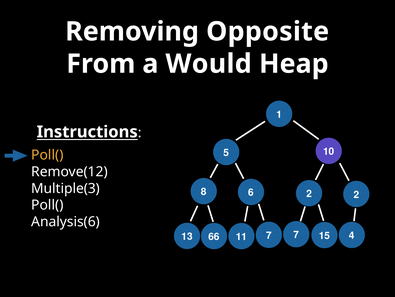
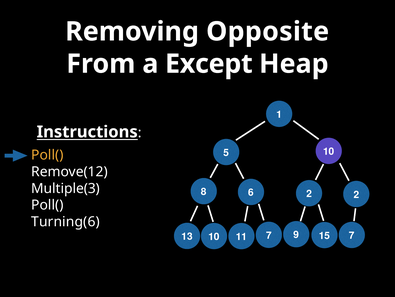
Would: Would -> Except
Analysis(6: Analysis(6 -> Turning(6
15 4: 4 -> 7
13 66: 66 -> 10
7 7: 7 -> 9
